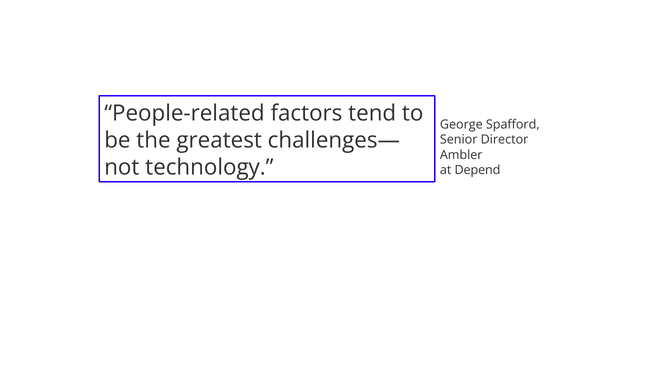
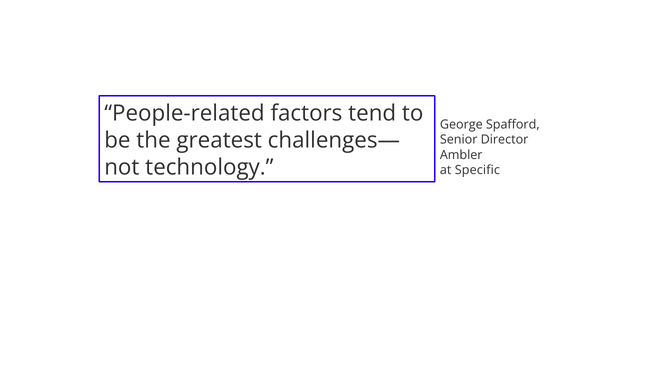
Depend: Depend -> Specific
